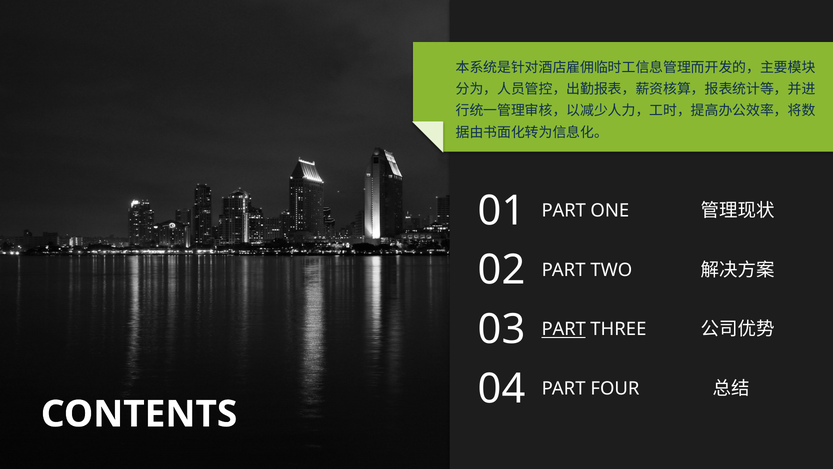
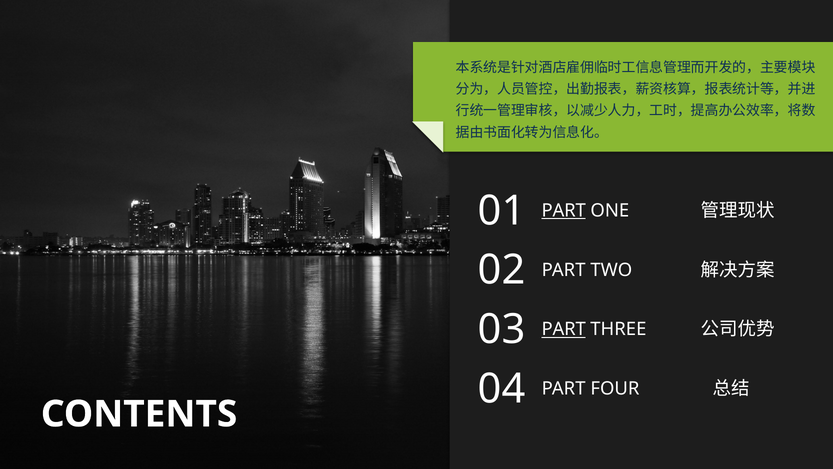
PART at (564, 210) underline: none -> present
